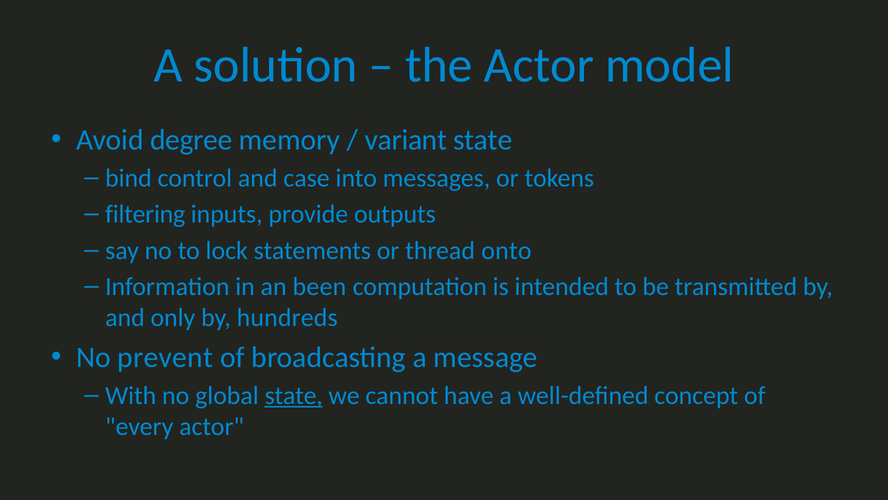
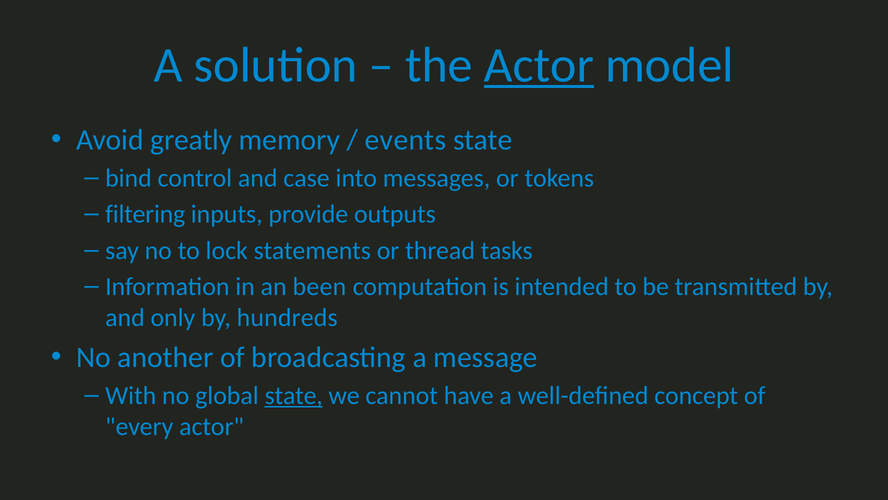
Actor at (539, 65) underline: none -> present
degree: degree -> greatly
variant: variant -> events
onto: onto -> tasks
prevent: prevent -> another
